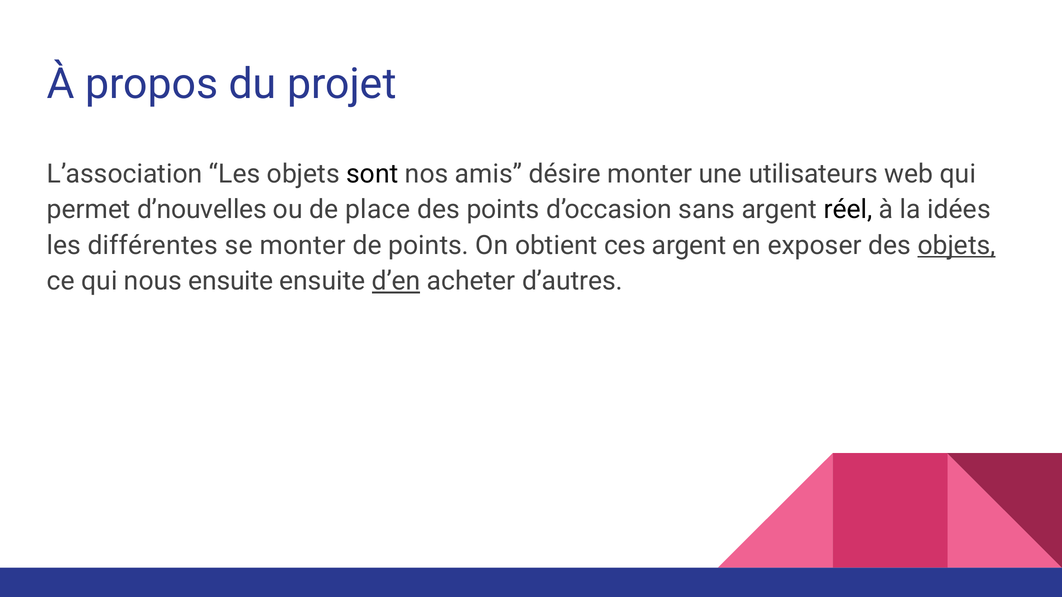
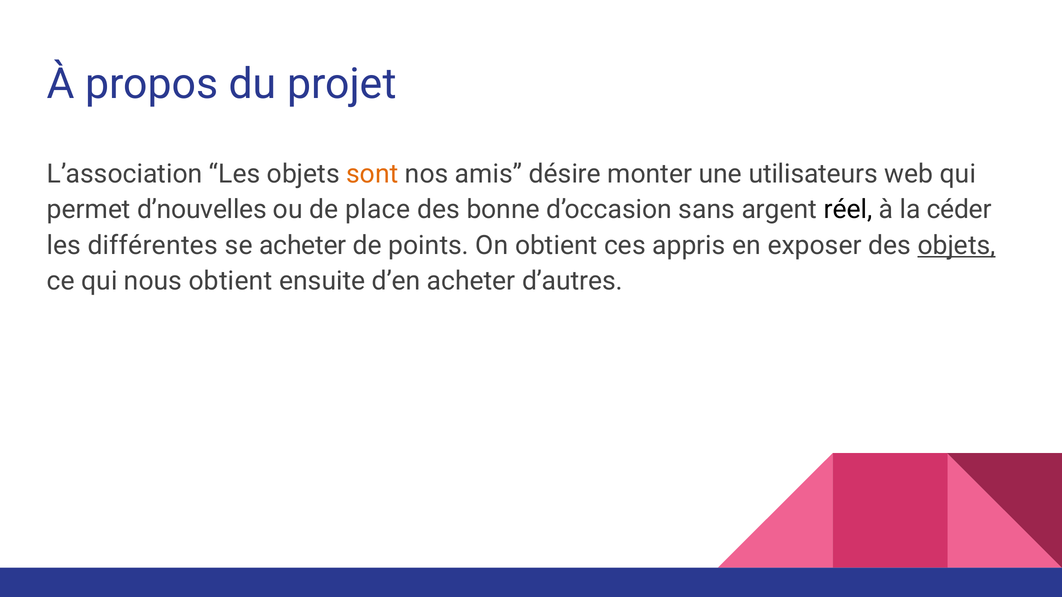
sont colour: black -> orange
des points: points -> bonne
idées: idées -> céder
se monter: monter -> acheter
ces argent: argent -> appris
nous ensuite: ensuite -> obtient
d’en underline: present -> none
